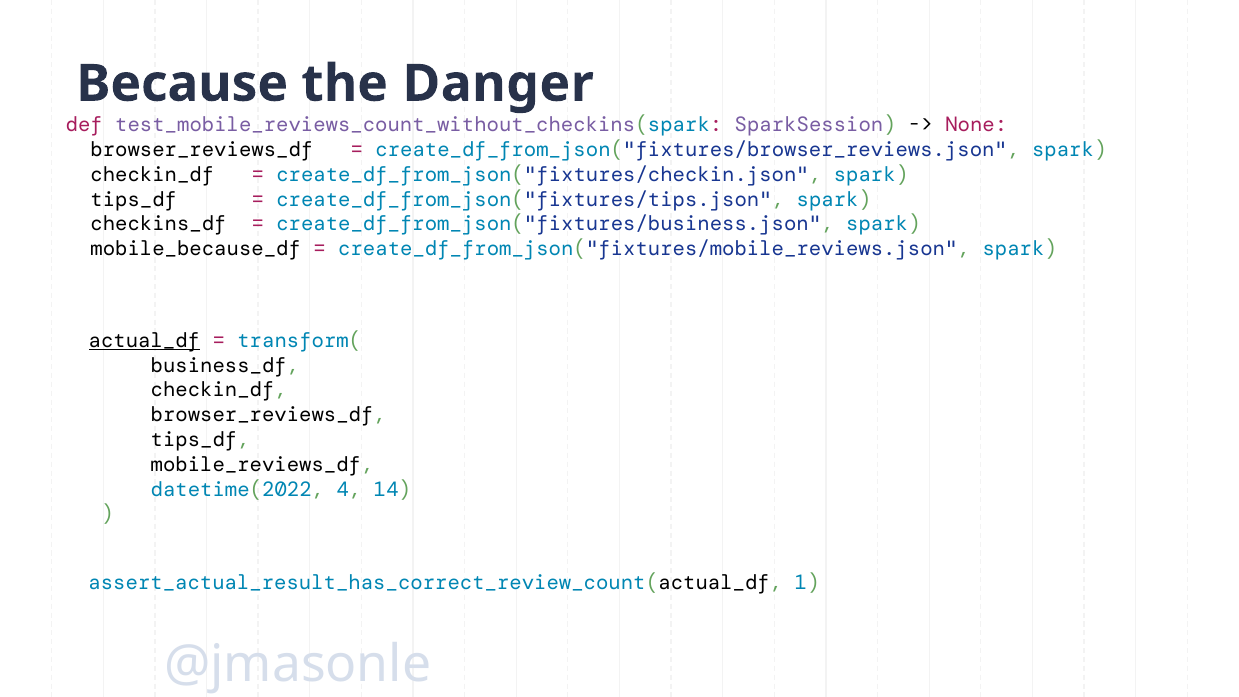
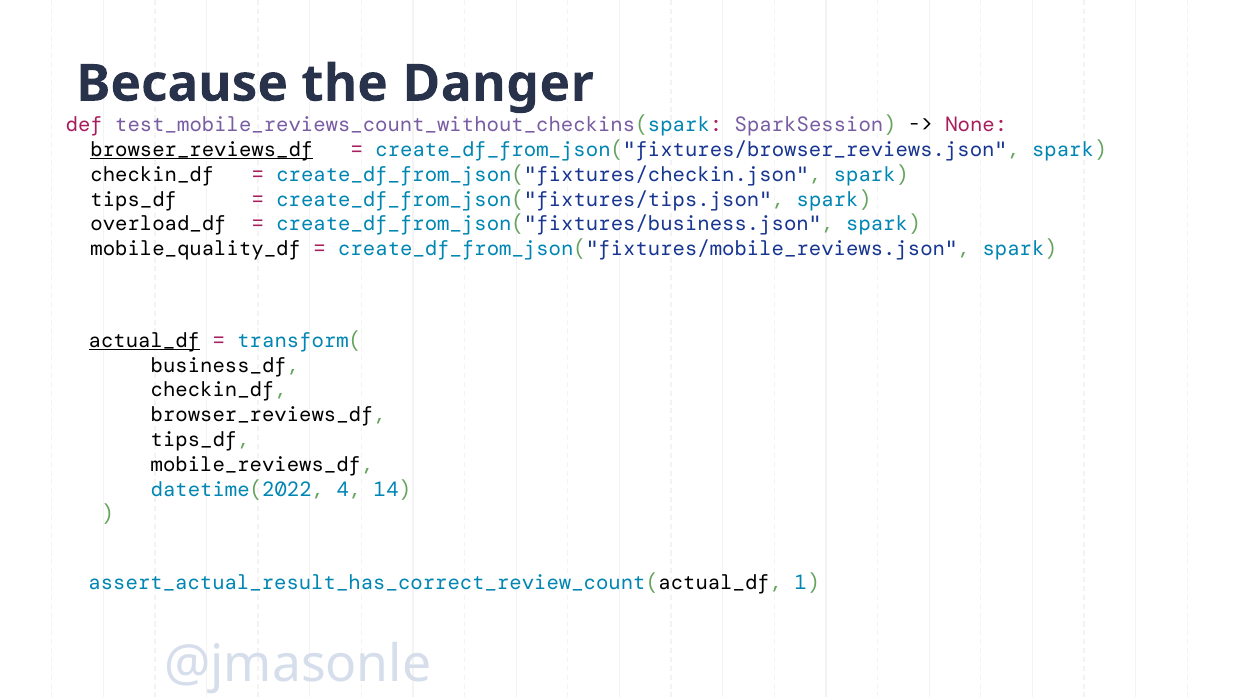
browser_reviews_df at (202, 150) underline: none -> present
checkins_df: checkins_df -> overload_df
mobile_because_df: mobile_because_df -> mobile_quality_df
